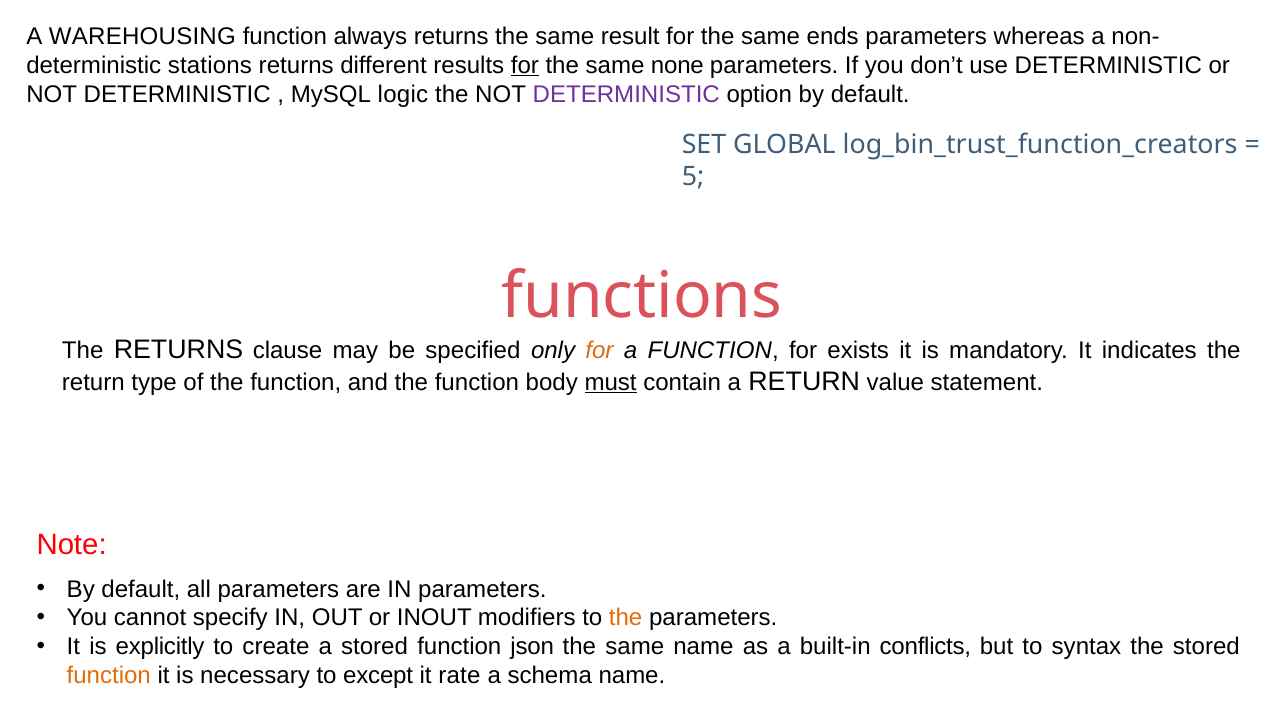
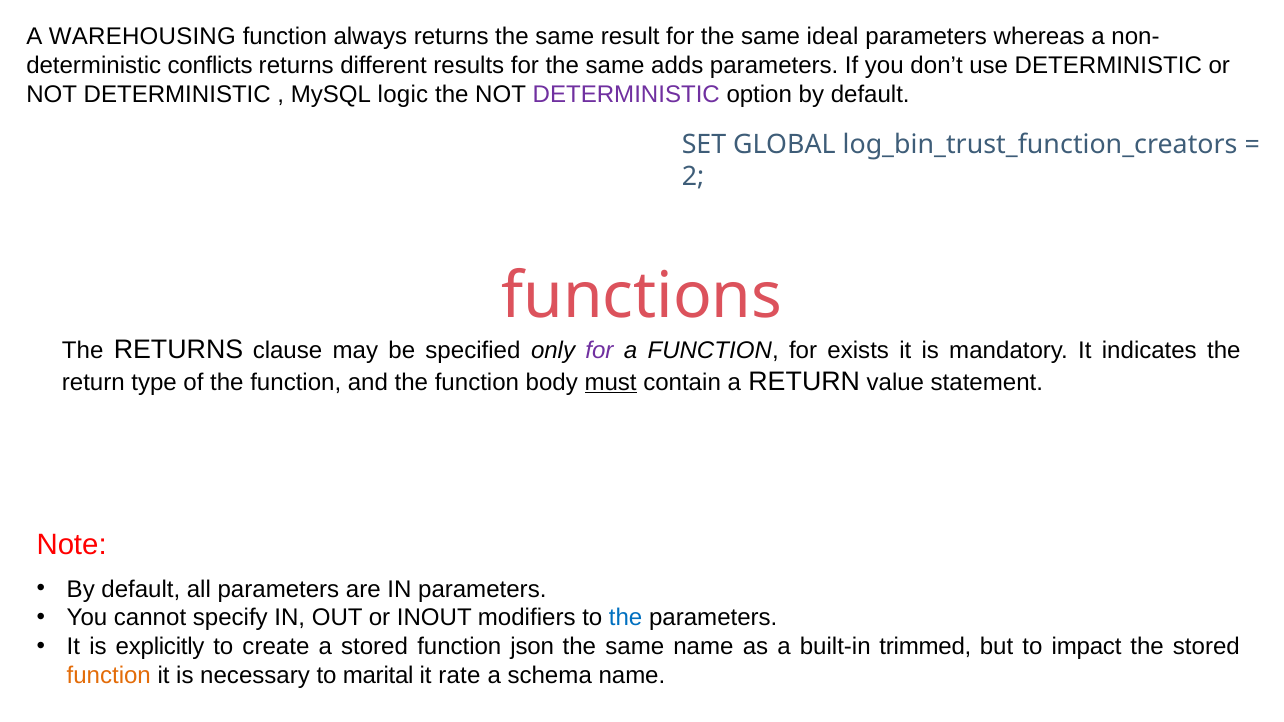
ends: ends -> ideal
stations: stations -> conflicts
for at (525, 65) underline: present -> none
none: none -> adds
5: 5 -> 2
for at (599, 350) colour: orange -> purple
the at (626, 618) colour: orange -> blue
conflicts: conflicts -> trimmed
syntax: syntax -> impact
except: except -> marital
